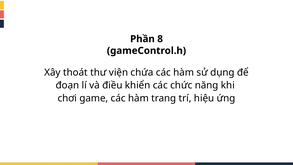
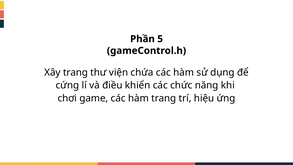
8: 8 -> 5
Xây thoát: thoát -> trang
đoạn: đoạn -> cứng
